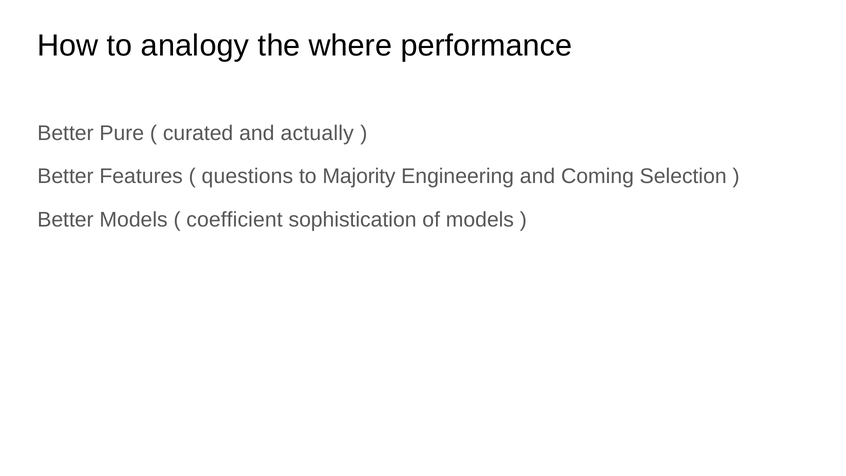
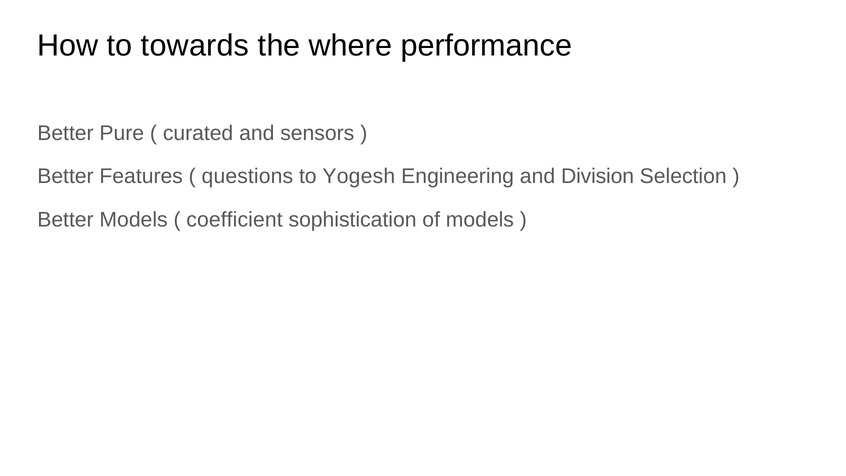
analogy: analogy -> towards
actually: actually -> sensors
Majority: Majority -> Yogesh
Coming: Coming -> Division
